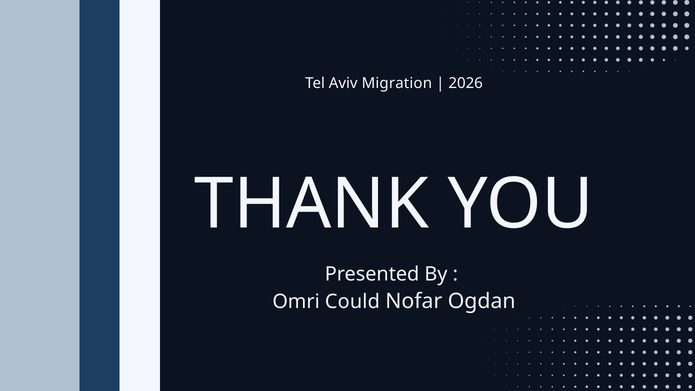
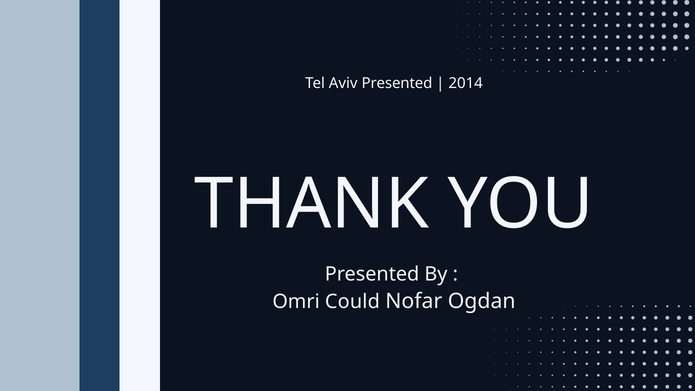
Aviv Migration: Migration -> Presented
2026: 2026 -> 2014
